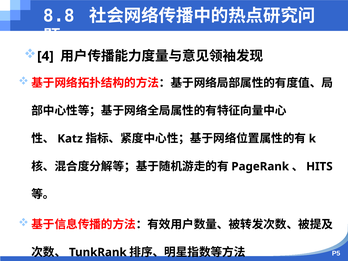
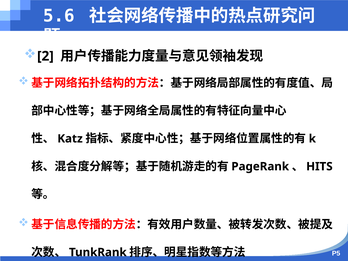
8.8: 8.8 -> 5.6
4: 4 -> 2
